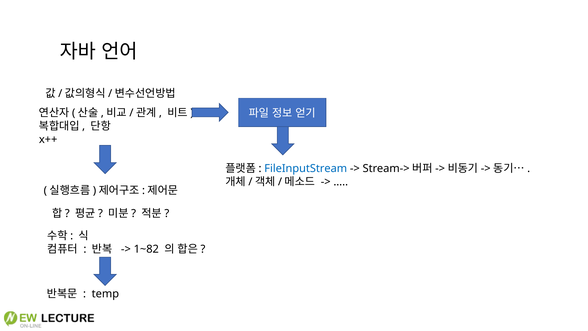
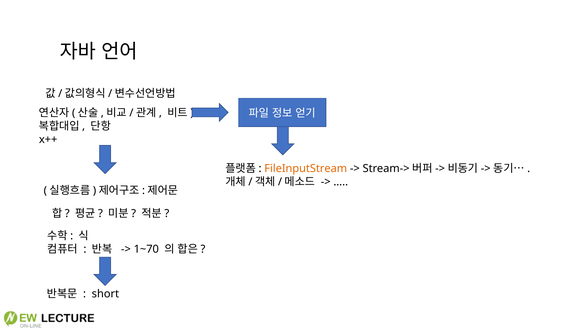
FileInputStream colour: blue -> orange
1~82: 1~82 -> 1~70
temp: temp -> short
